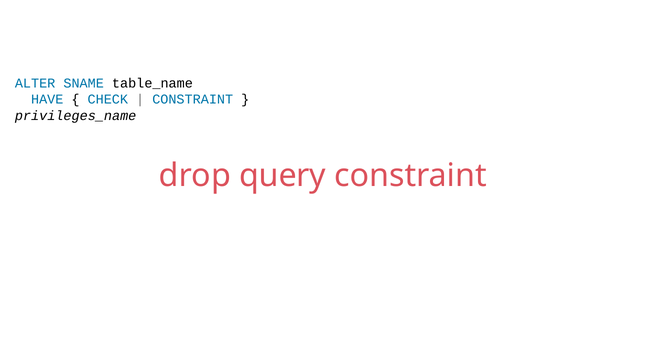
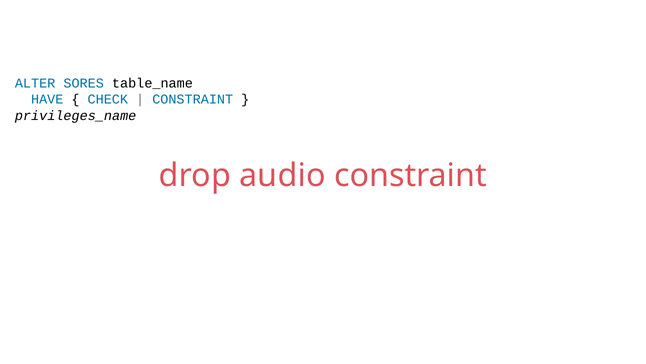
SNAME: SNAME -> SORES
query: query -> audio
